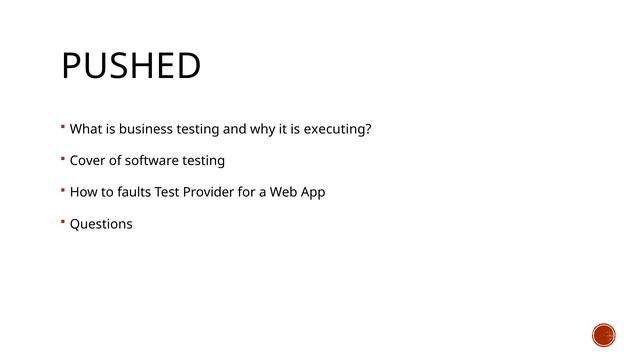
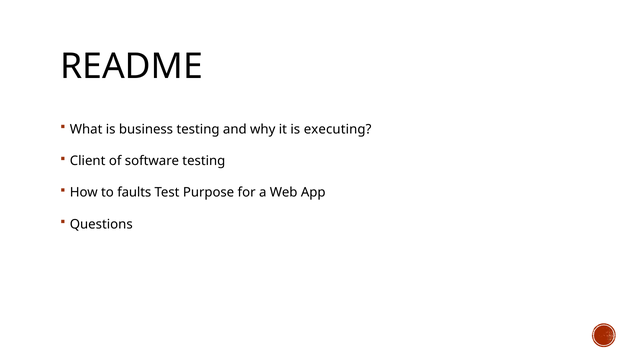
PUSHED: PUSHED -> README
Cover: Cover -> Client
Provider: Provider -> Purpose
